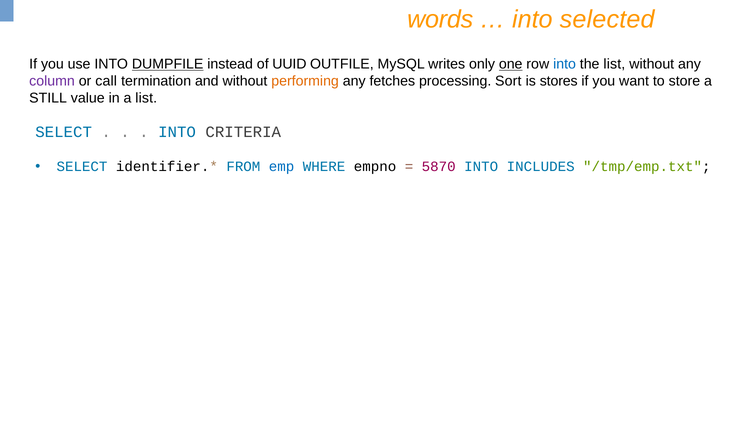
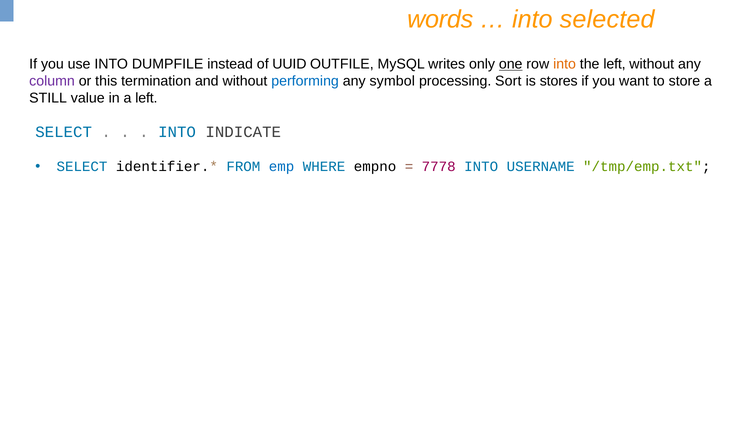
DUMPFILE underline: present -> none
into at (565, 64) colour: blue -> orange
the list: list -> left
call: call -> this
performing colour: orange -> blue
fetches: fetches -> symbol
a list: list -> left
CRITERIA: CRITERIA -> INDICATE
5870: 5870 -> 7778
INCLUDES: INCLUDES -> USERNAME
